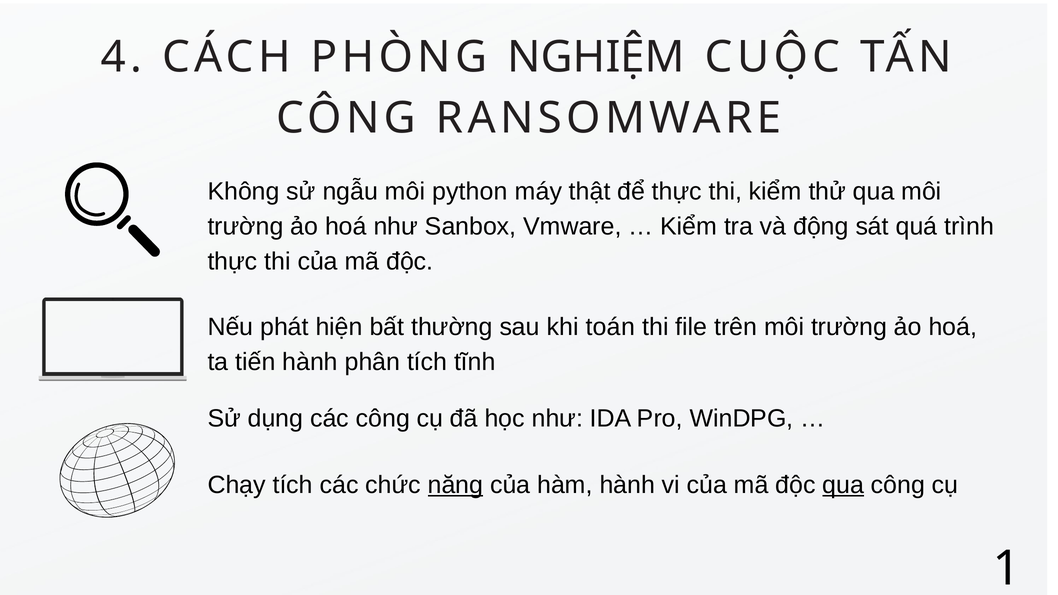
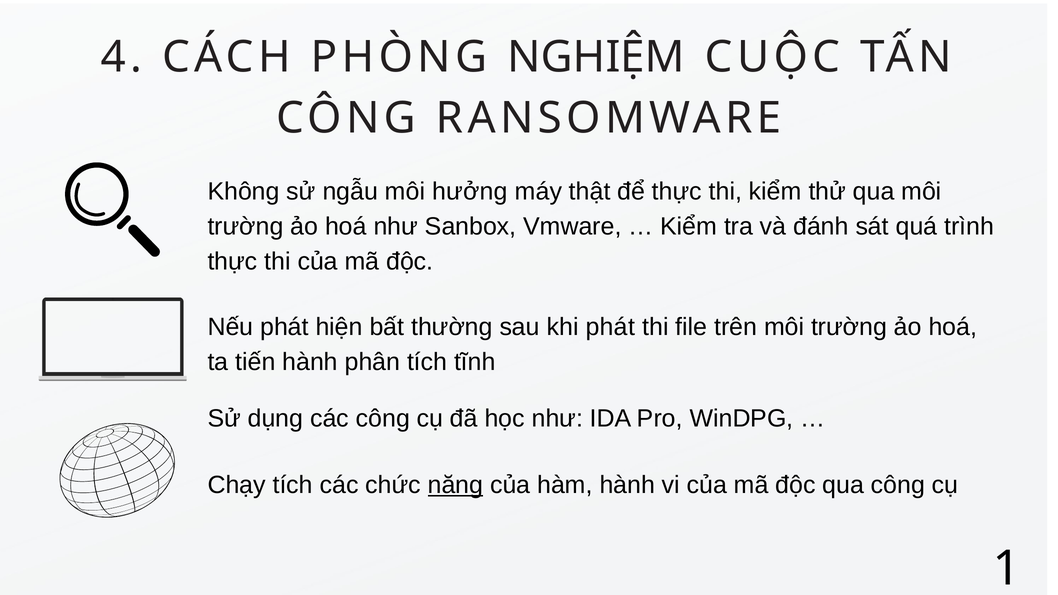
python: python -> hưởng
động: động -> đánh
khi toán: toán -> phát
qua at (843, 485) underline: present -> none
